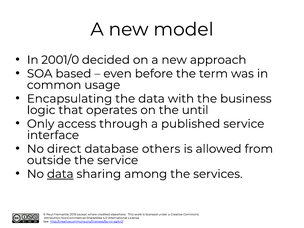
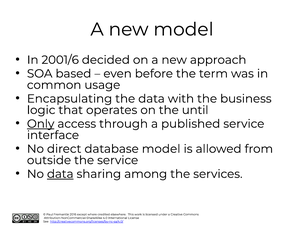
2001/0: 2001/0 -> 2001/6
Only underline: none -> present
database others: others -> model
